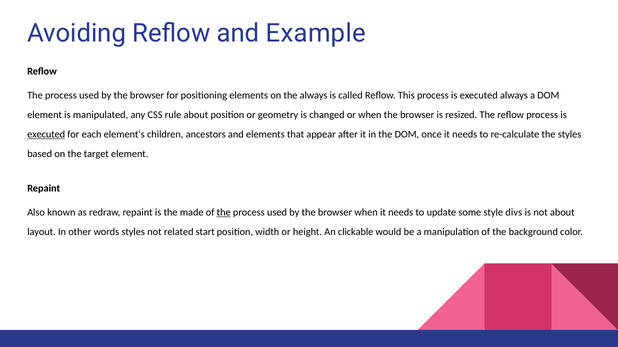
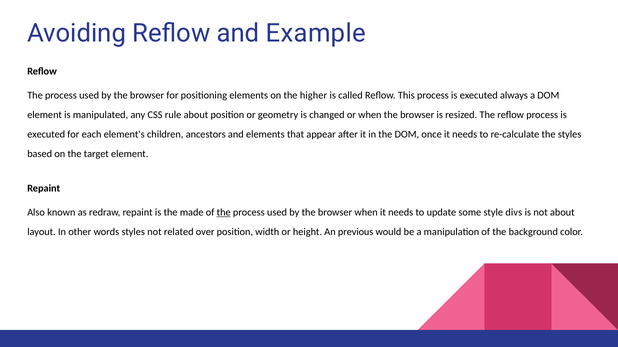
the always: always -> higher
executed at (46, 135) underline: present -> none
start: start -> over
clickable: clickable -> previous
